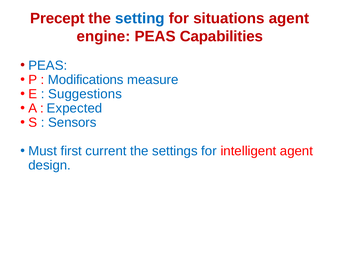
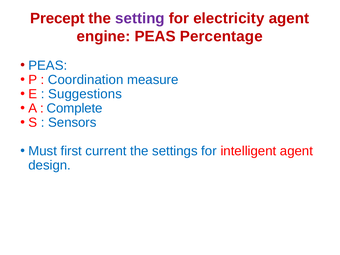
setting colour: blue -> purple
situations: situations -> electricity
Capabilities: Capabilities -> Percentage
Modifications: Modifications -> Coordination
Expected: Expected -> Complete
